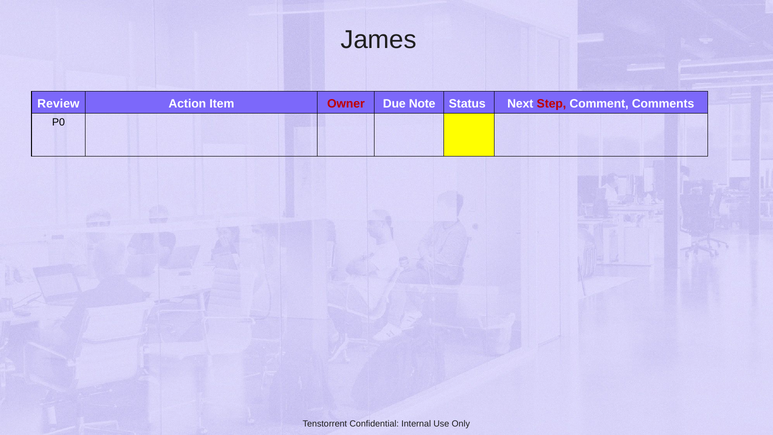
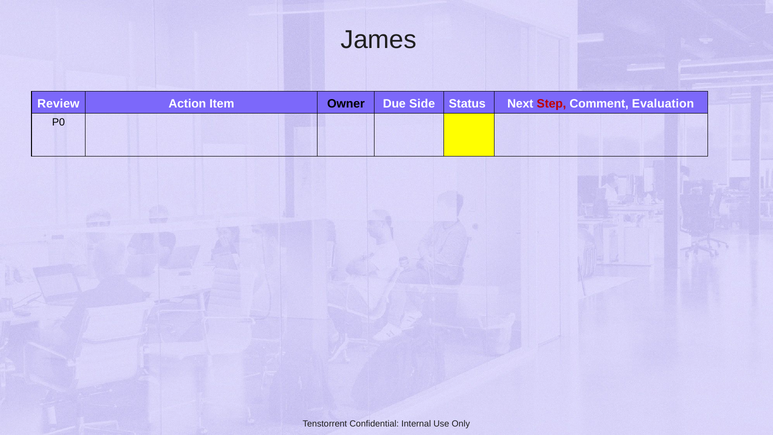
Owner colour: red -> black
Note: Note -> Side
Comments: Comments -> Evaluation
